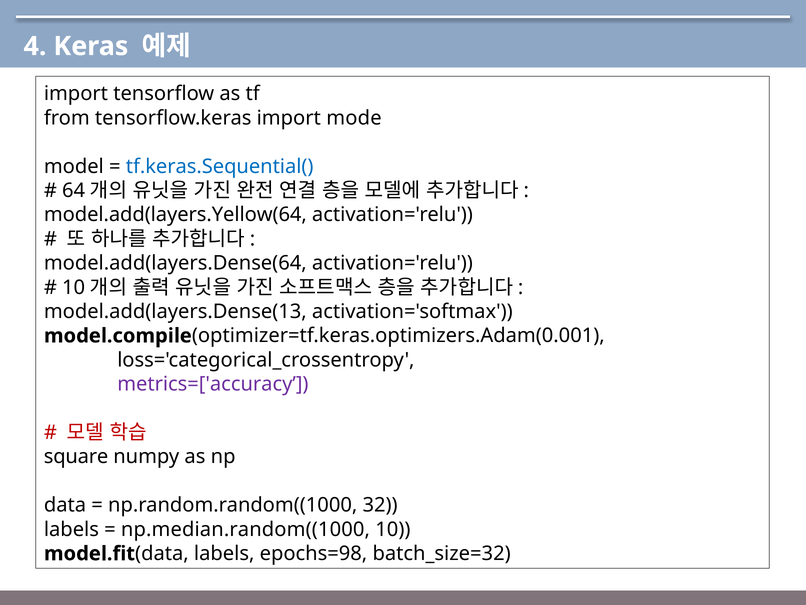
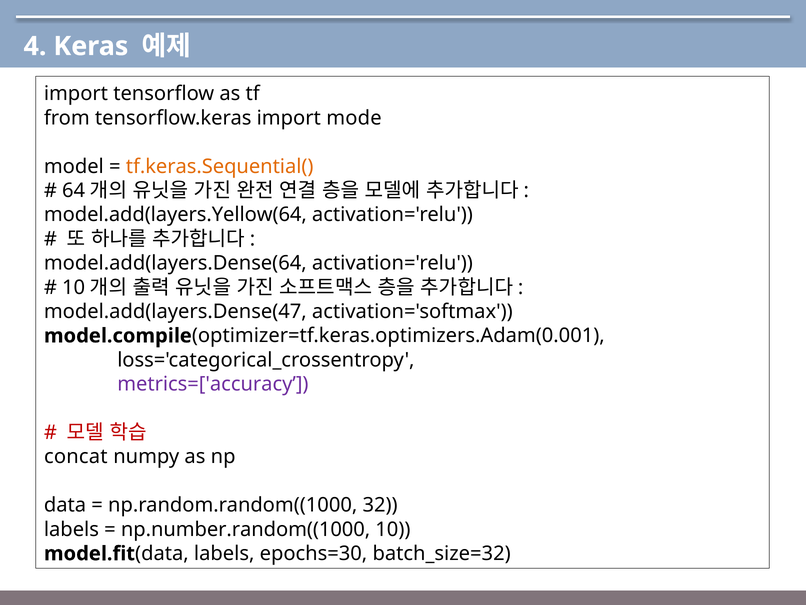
tf.keras.Sequential( colour: blue -> orange
model.add(layers.Dense(13: model.add(layers.Dense(13 -> model.add(layers.Dense(47
square: square -> concat
np.median.random((1000: np.median.random((1000 -> np.number.random((1000
epochs=98: epochs=98 -> epochs=30
